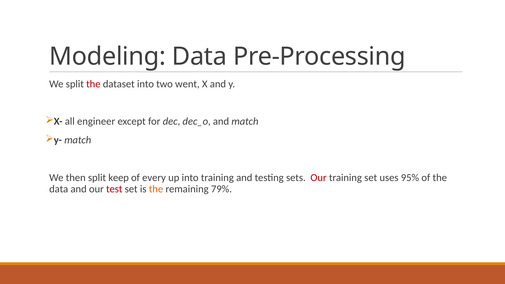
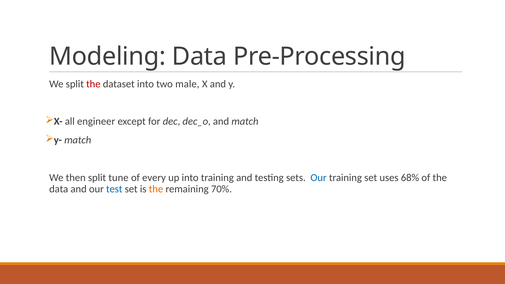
went: went -> male
keep: keep -> tune
Our at (319, 178) colour: red -> blue
95%: 95% -> 68%
test colour: red -> blue
79%: 79% -> 70%
